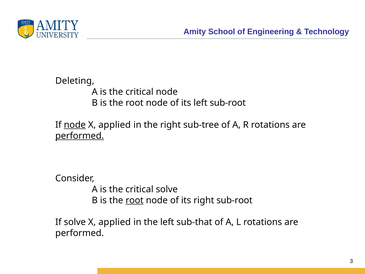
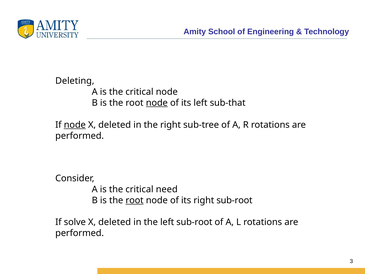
node at (157, 103) underline: none -> present
left sub-root: sub-root -> sub-that
applied at (115, 125): applied -> deleted
performed at (80, 136) underline: present -> none
critical solve: solve -> need
applied at (115, 222): applied -> deleted
left sub-that: sub-that -> sub-root
